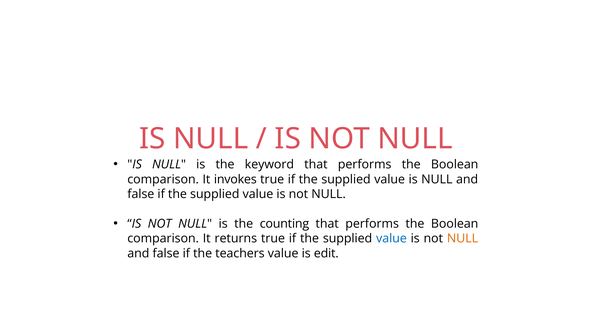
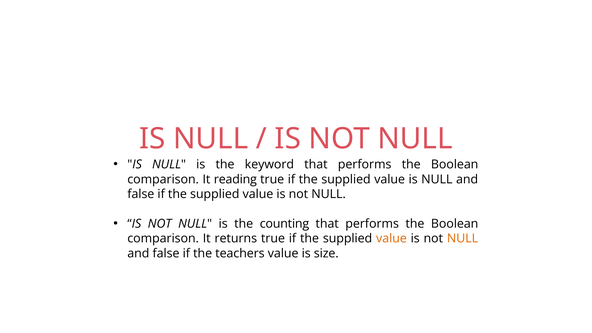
invokes: invokes -> reading
value at (391, 239) colour: blue -> orange
edit: edit -> size
